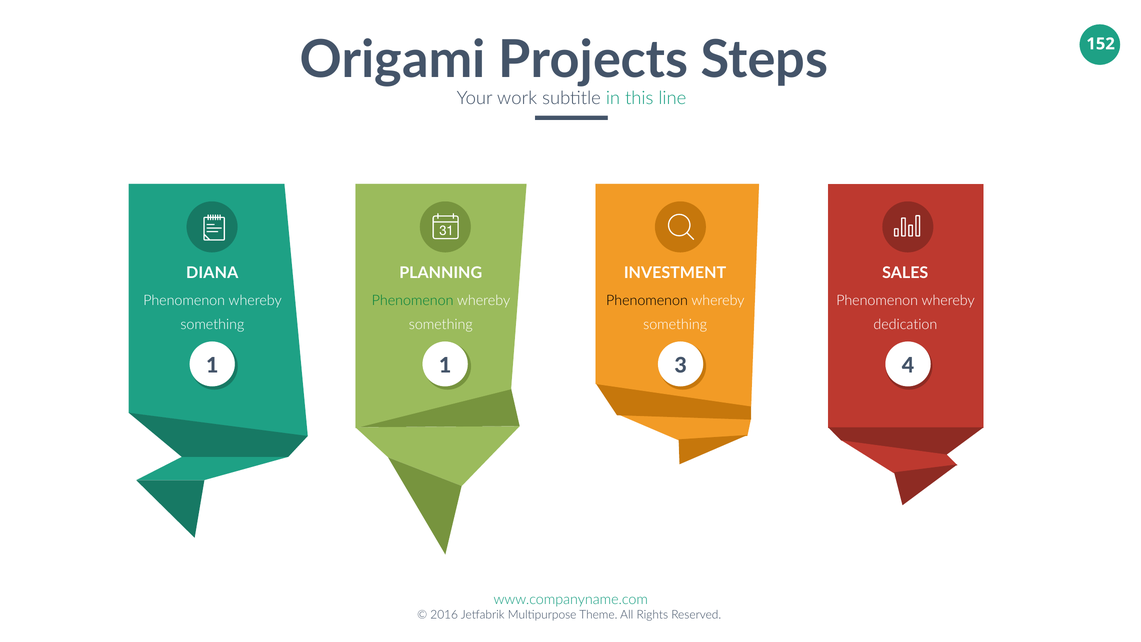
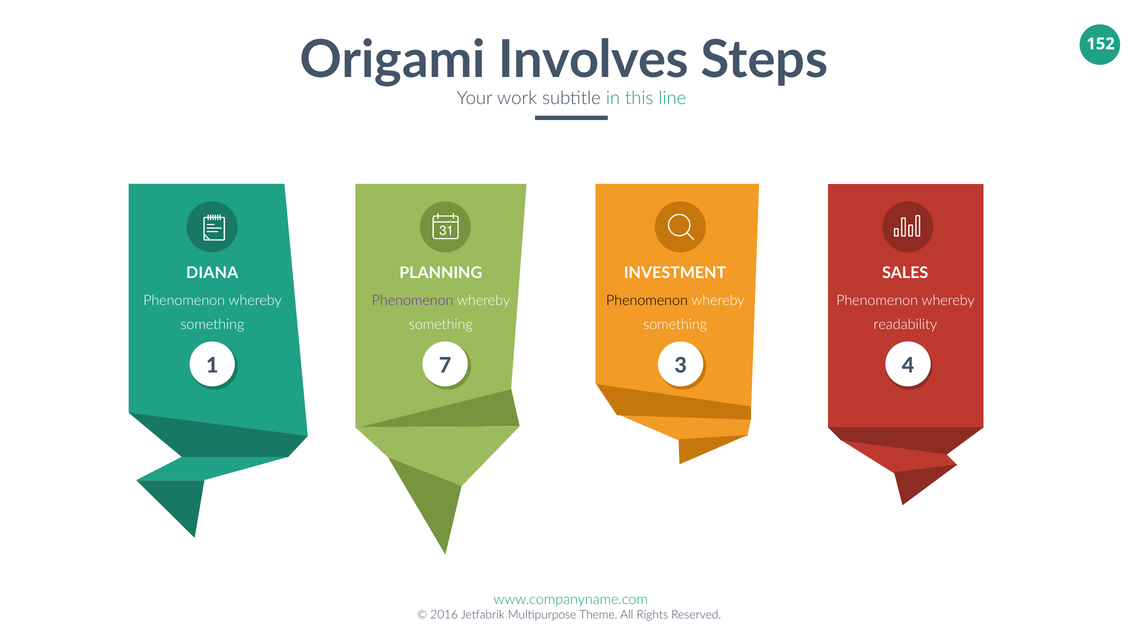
Projects: Projects -> Involves
Phenomenon at (413, 301) colour: green -> purple
dedication: dedication -> readability
1 1: 1 -> 7
